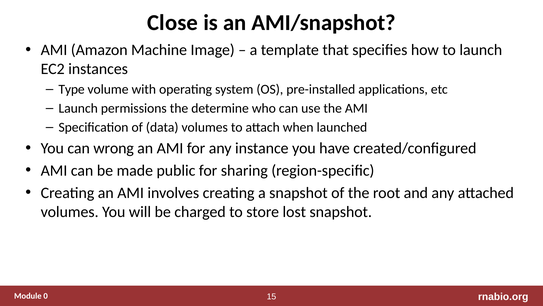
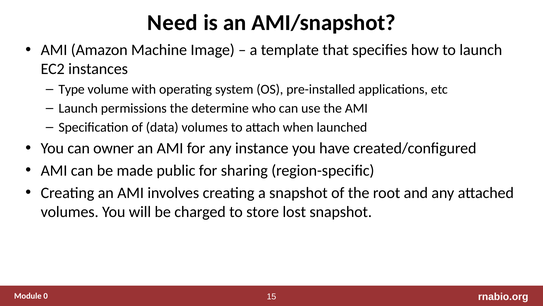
Close: Close -> Need
wrong: wrong -> owner
